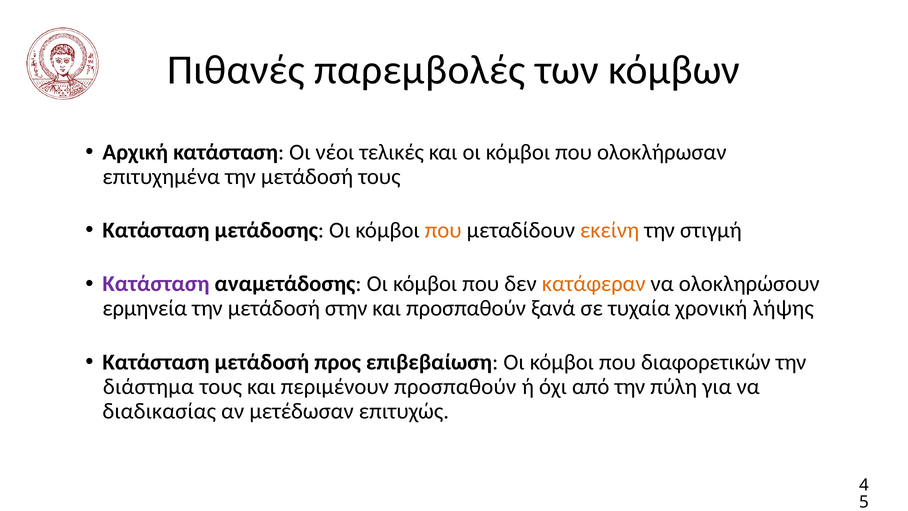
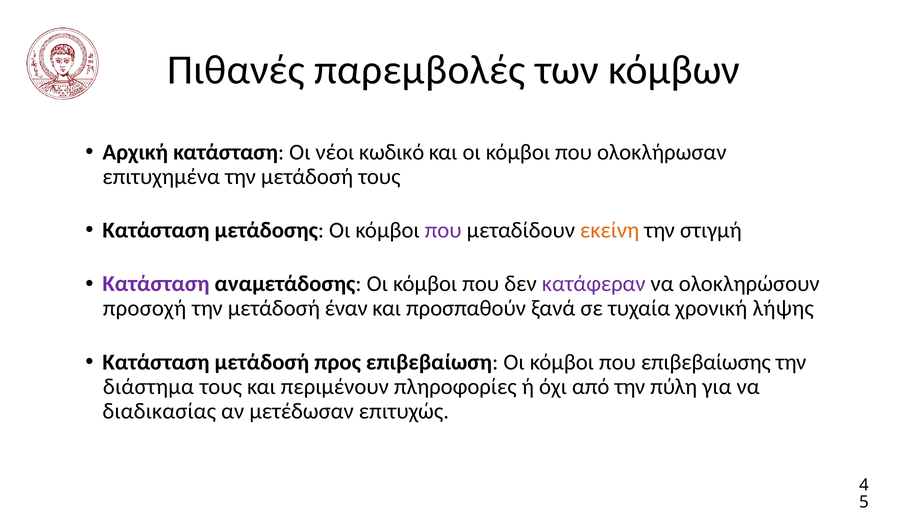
τελικές: τελικές -> κωδικό
που at (443, 230) colour: orange -> purple
κατάφεραν colour: orange -> purple
ερμηνεία: ερμηνεία -> προσοχή
στην: στην -> έναν
διαφορετικών: διαφορετικών -> επιβεβαίωσης
περιμένουν προσπαθούν: προσπαθούν -> πληροφορίες
